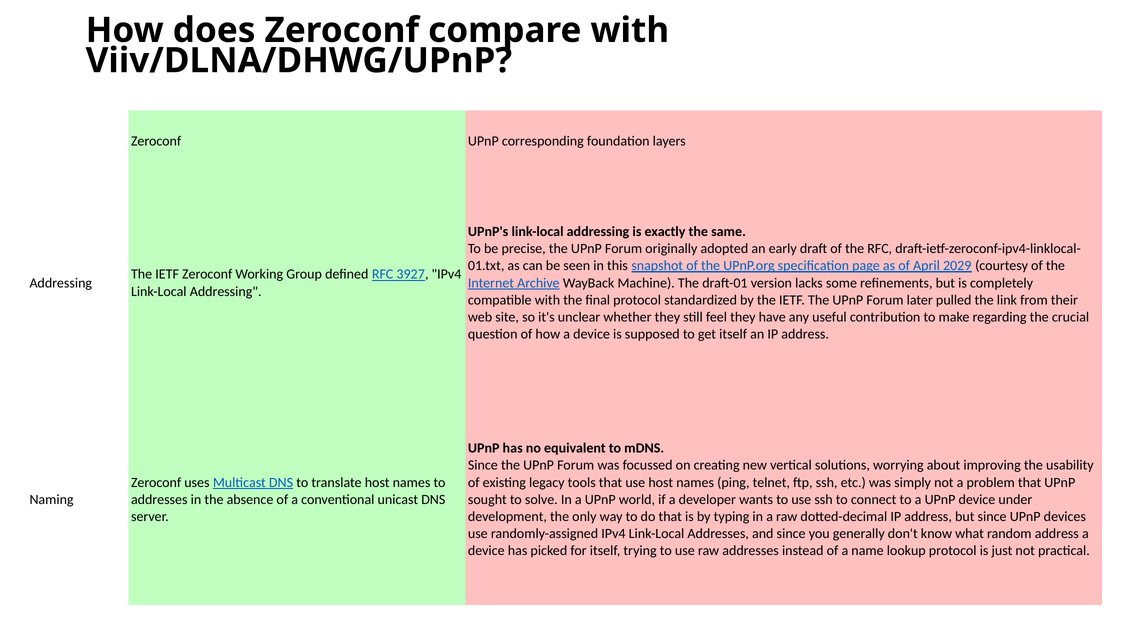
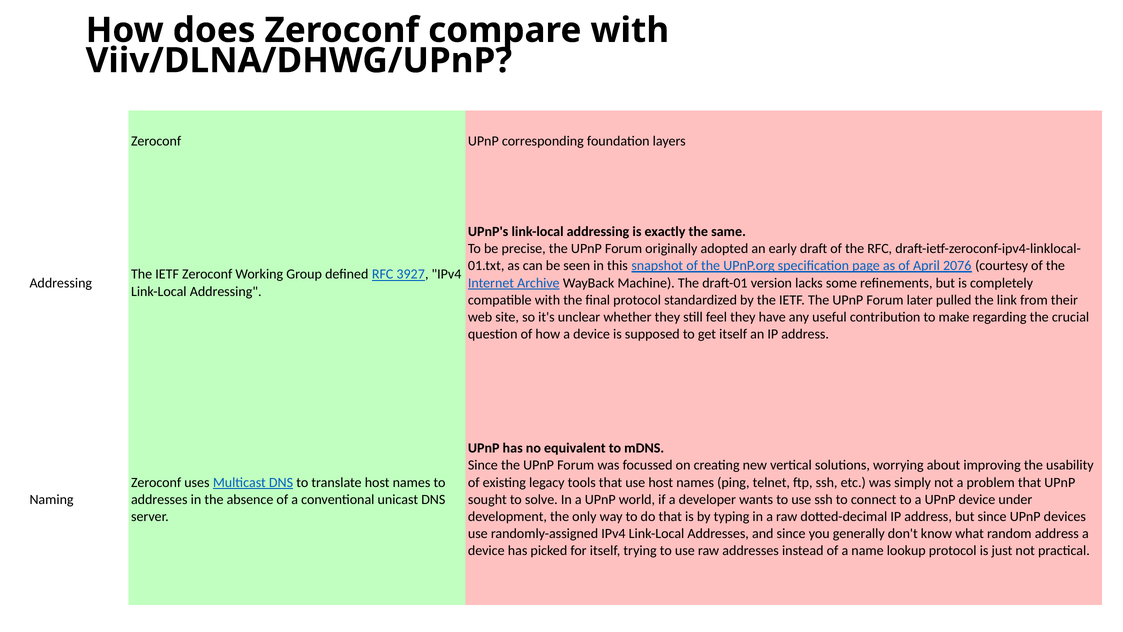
2029: 2029 -> 2076
